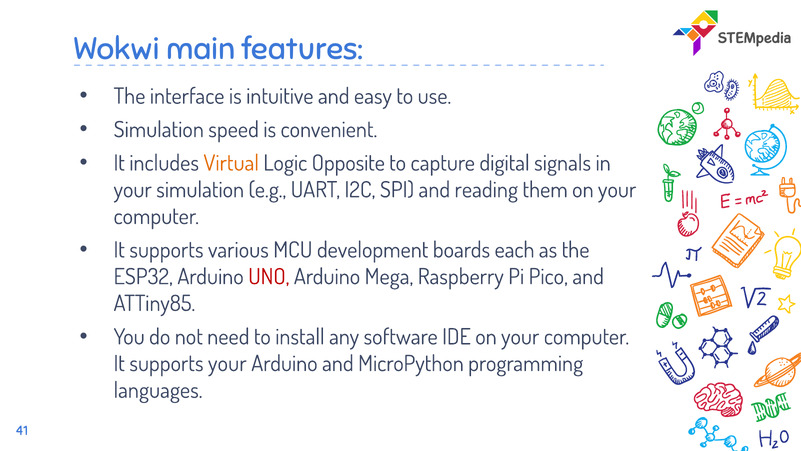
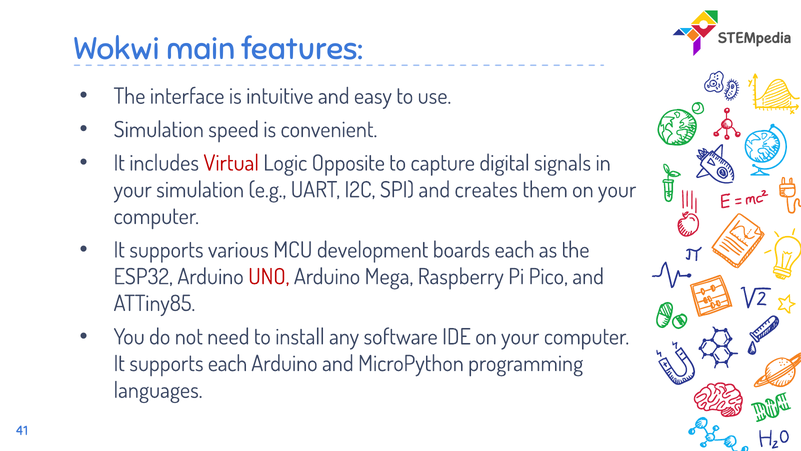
Virtual colour: orange -> red
reading: reading -> creates
supports your: your -> each
